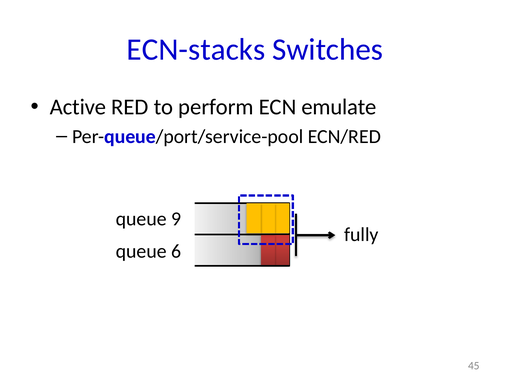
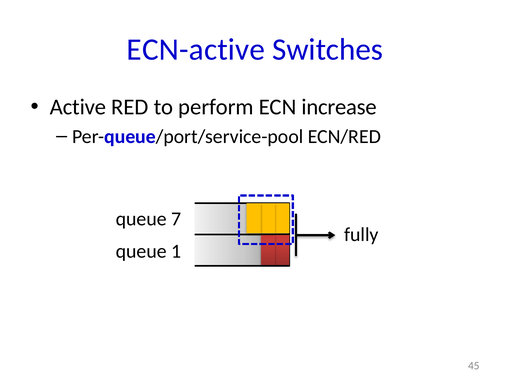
ECN-stacks: ECN-stacks -> ECN-active
emulate: emulate -> increase
9: 9 -> 7
6: 6 -> 1
